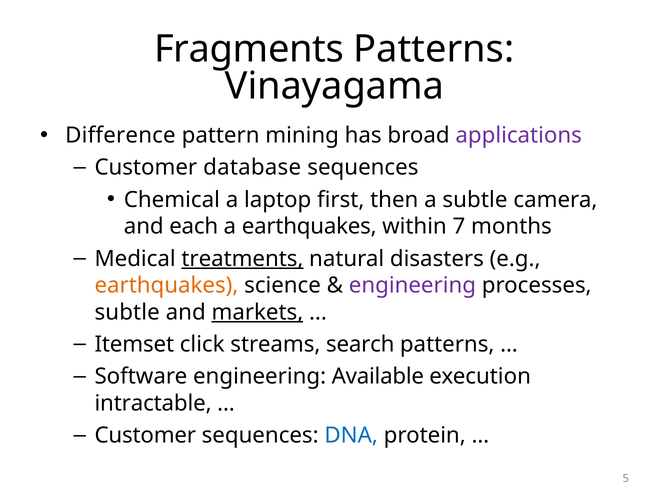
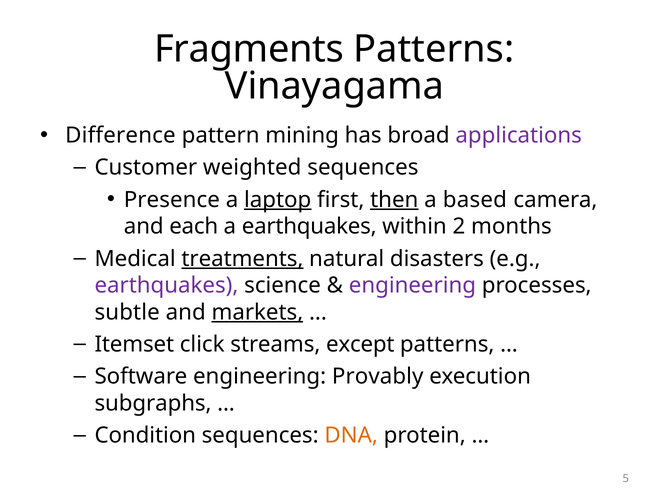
database: database -> weighted
Chemical: Chemical -> Presence
laptop underline: none -> present
then underline: none -> present
a subtle: subtle -> based
7: 7 -> 2
earthquakes at (166, 285) colour: orange -> purple
search: search -> except
Available: Available -> Provably
intractable: intractable -> subgraphs
Customer at (145, 435): Customer -> Condition
DNA colour: blue -> orange
